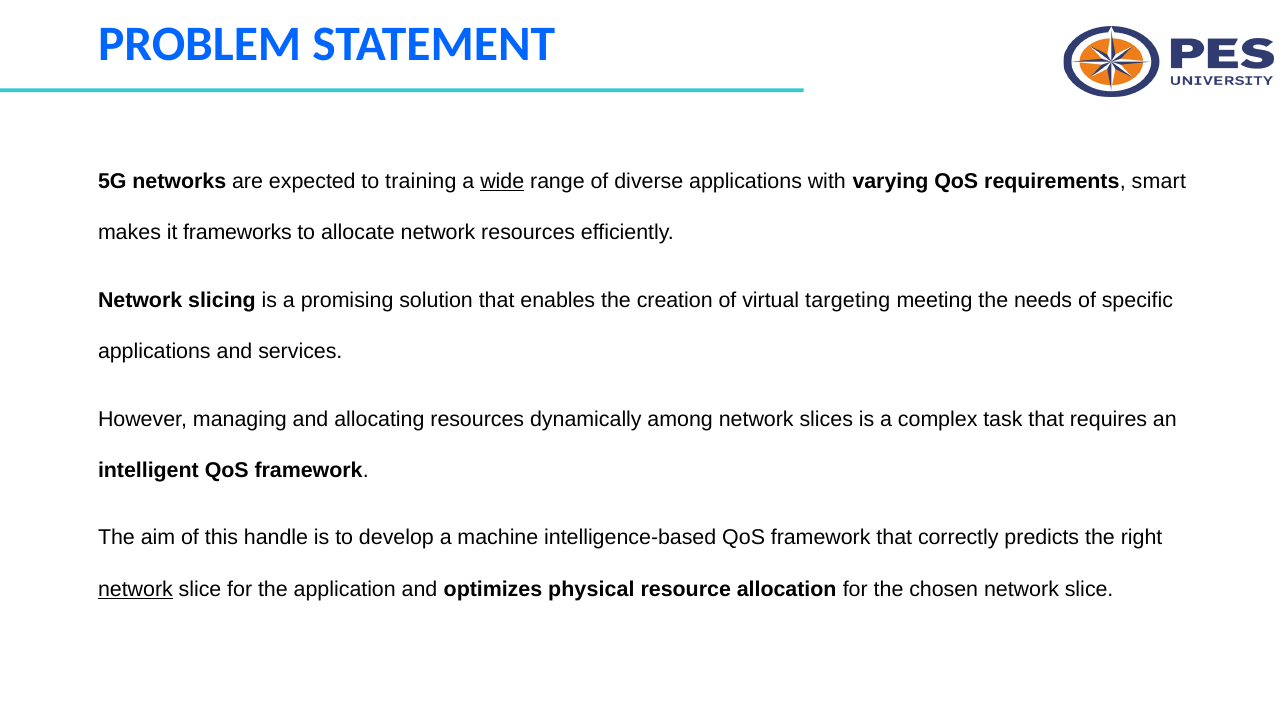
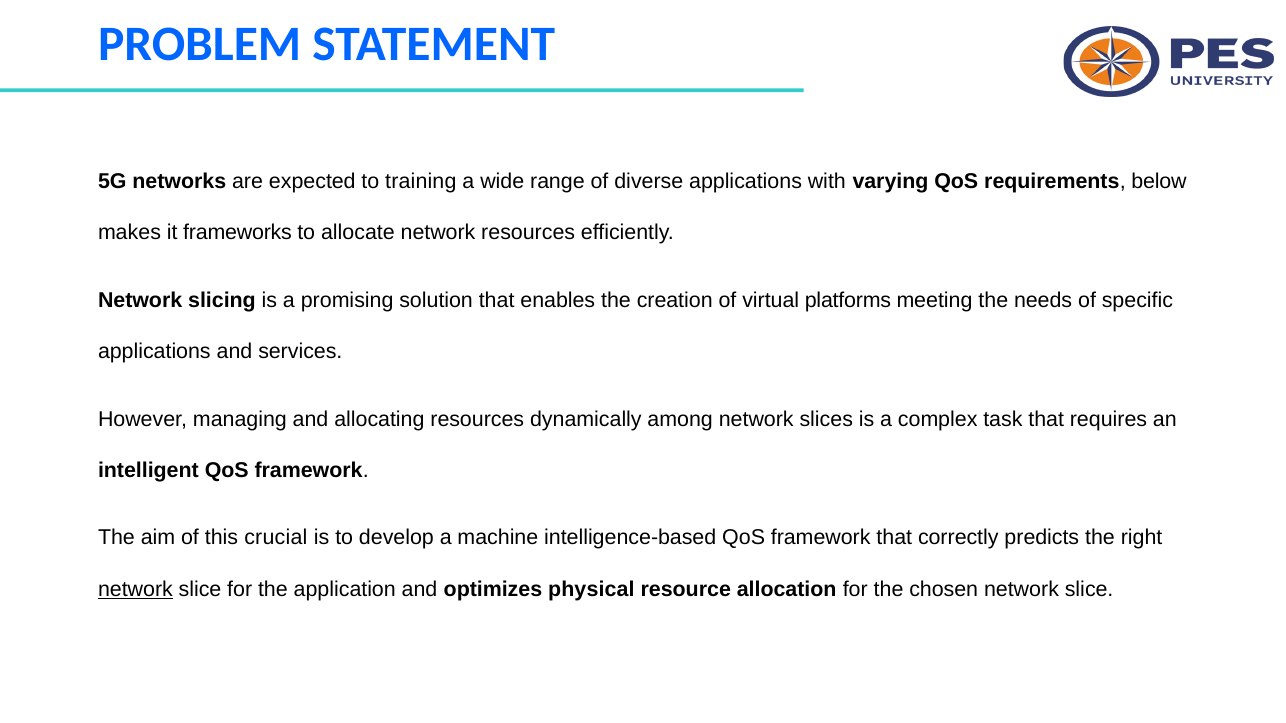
wide underline: present -> none
smart: smart -> below
targeting: targeting -> platforms
handle: handle -> crucial
